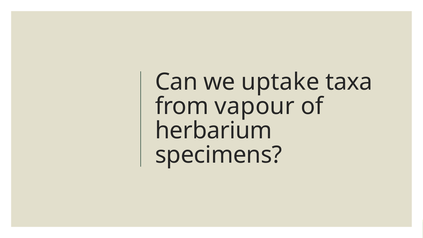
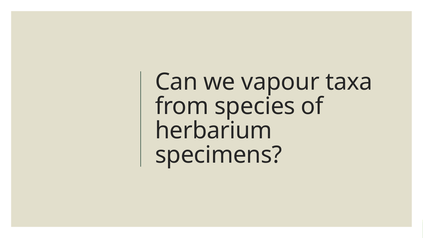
uptake: uptake -> vapour
vapour: vapour -> species
